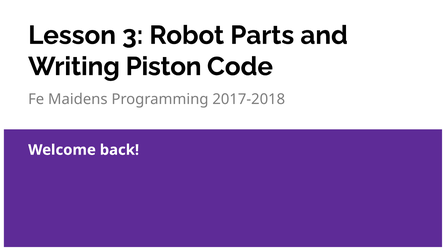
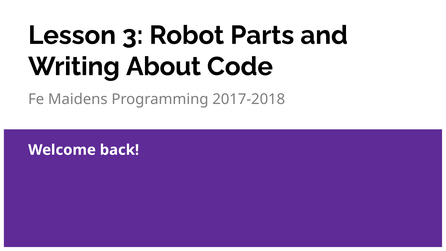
Piston: Piston -> About
